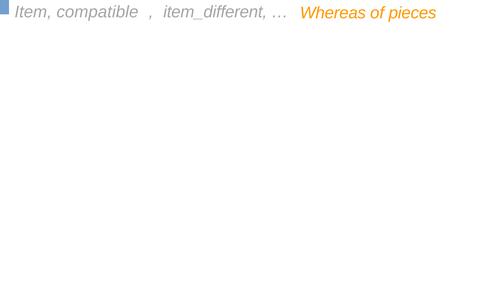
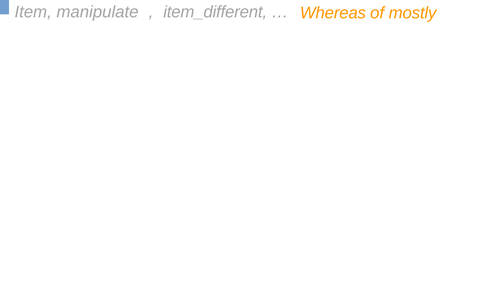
compatible: compatible -> manipulate
pieces: pieces -> mostly
